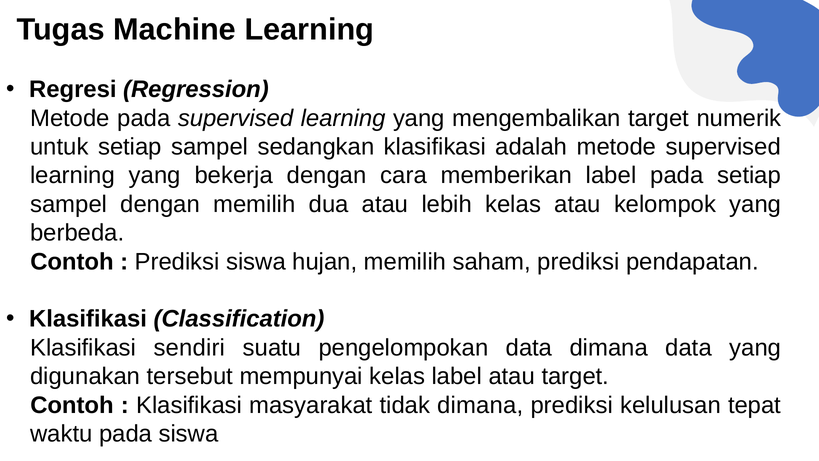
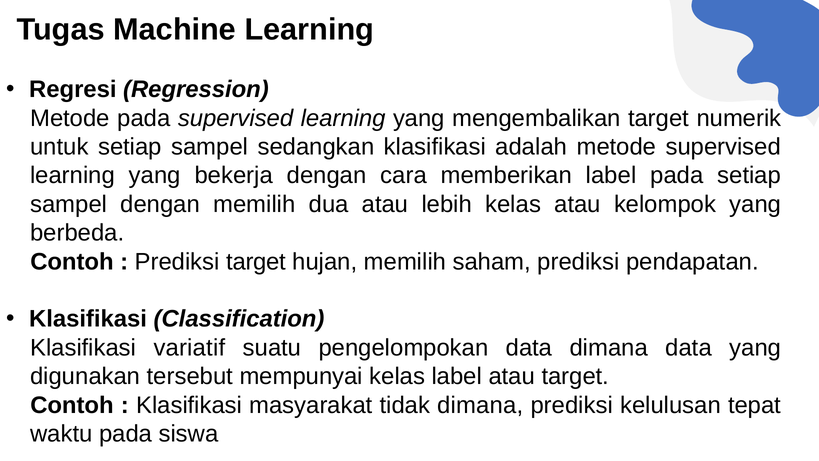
Prediksi siswa: siswa -> target
sendiri: sendiri -> variatif
